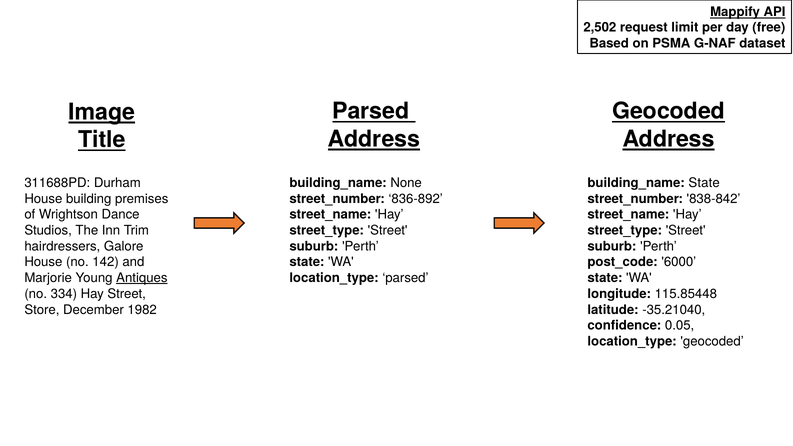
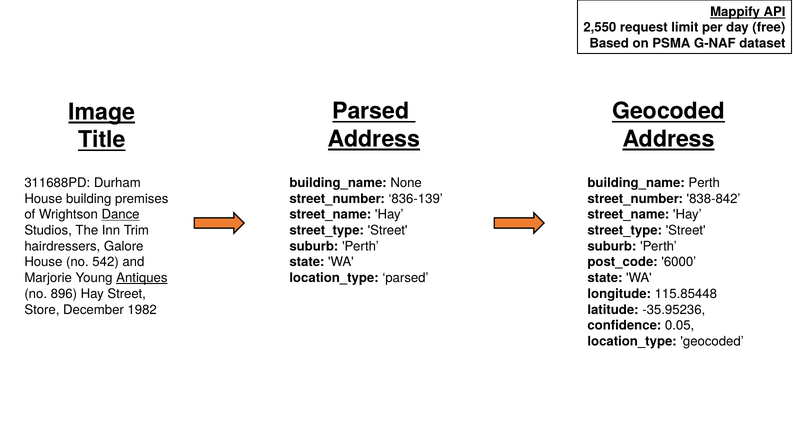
2,502: 2,502 -> 2,550
building_name State: State -> Perth
836-892: 836-892 -> 836-139
Dance underline: none -> present
142: 142 -> 542
334: 334 -> 896
-35.21040: -35.21040 -> -35.95236
